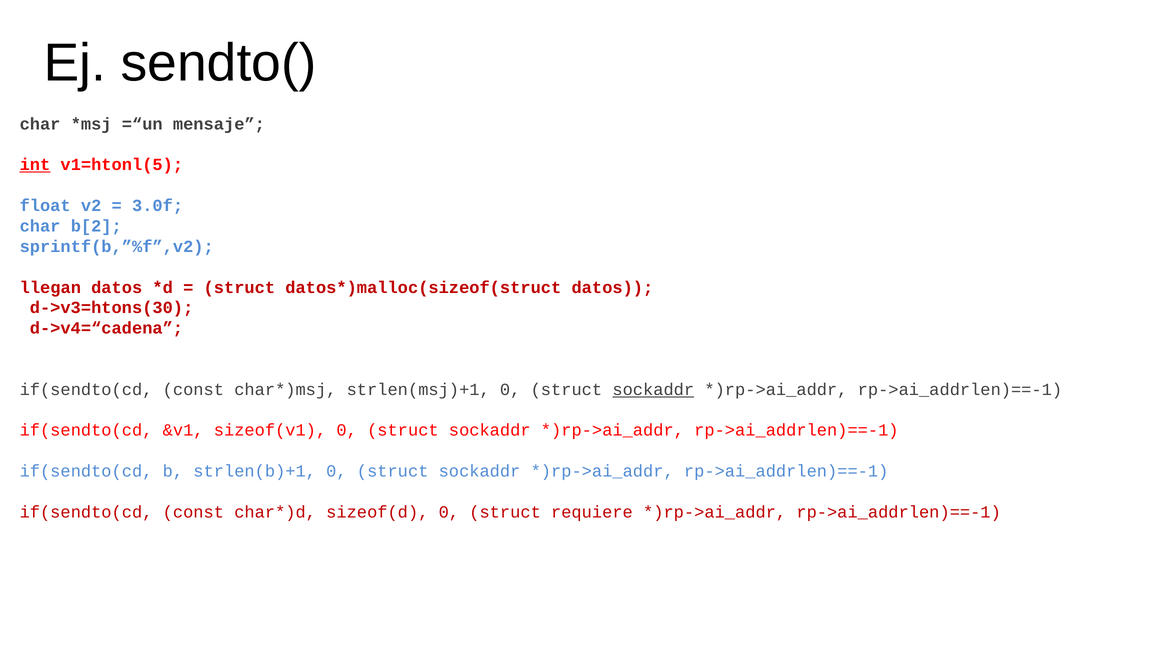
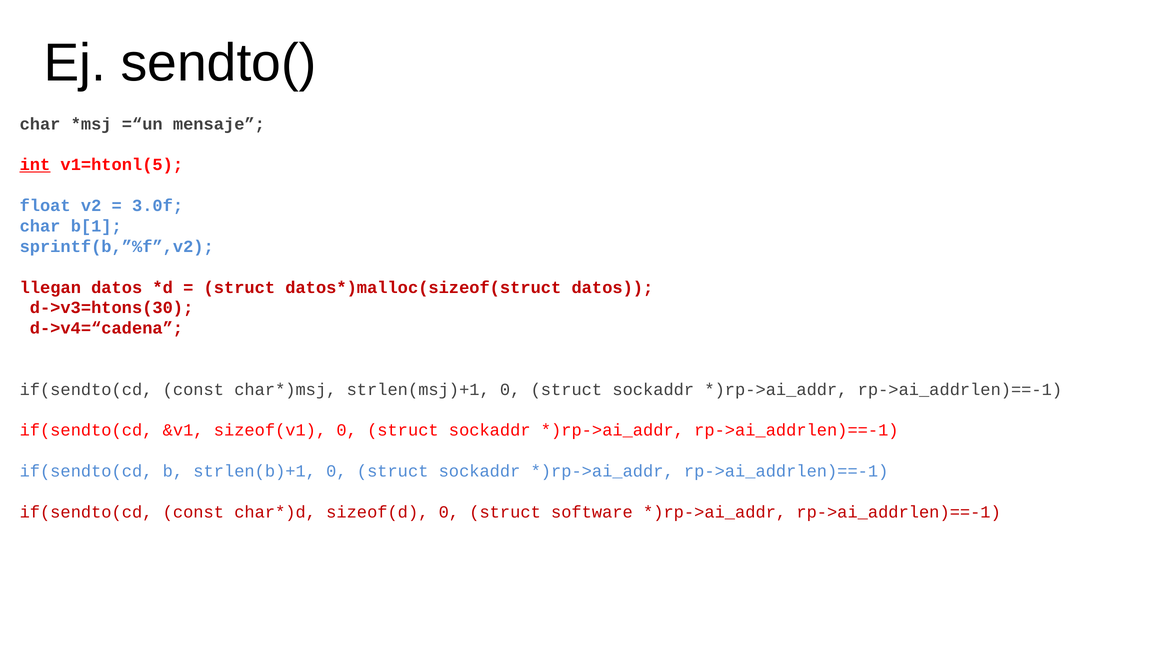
b[2: b[2 -> b[1
sockaddr at (653, 389) underline: present -> none
requiere: requiere -> software
